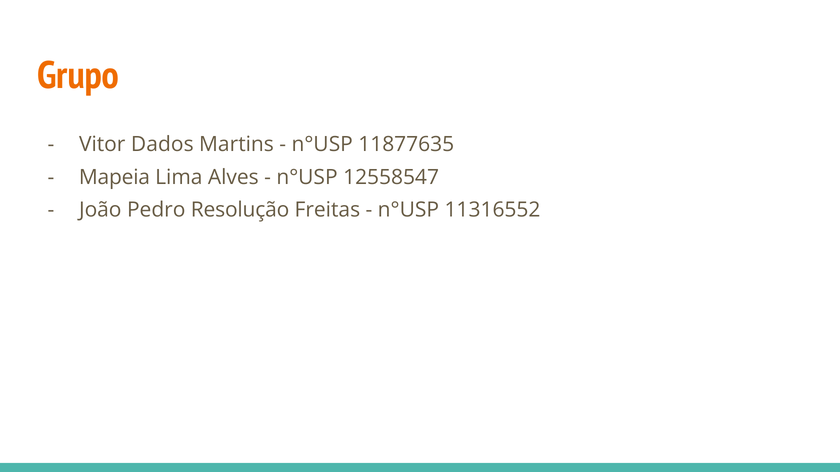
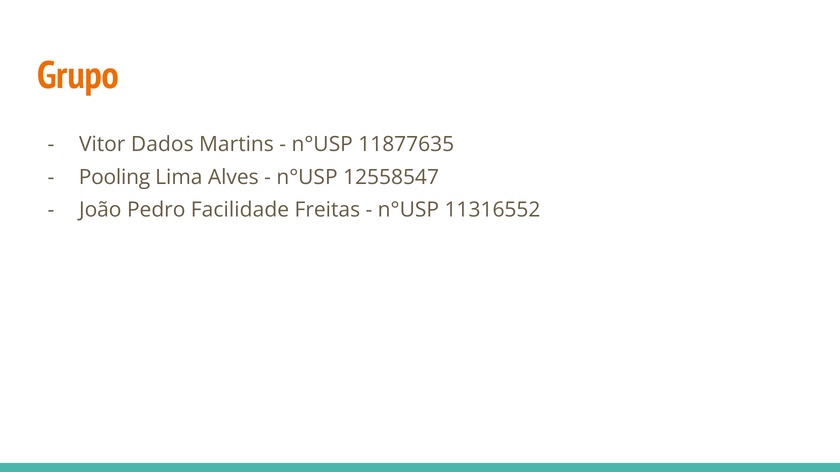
Mapeia: Mapeia -> Pooling
Resolução: Resolução -> Facilidade
